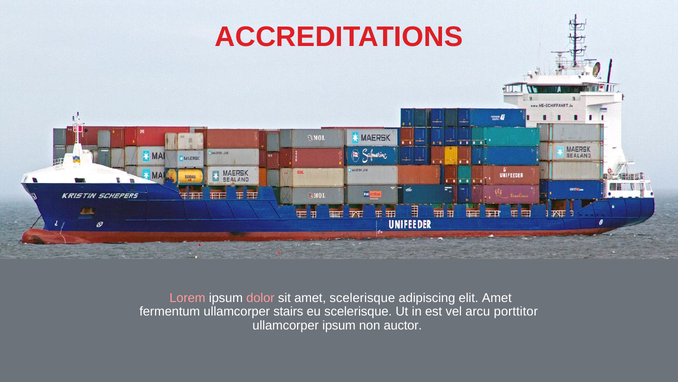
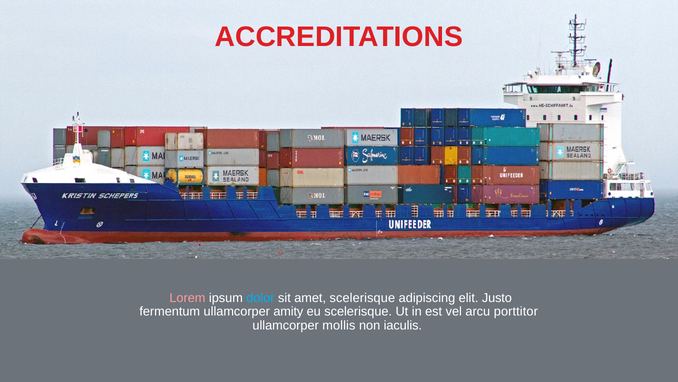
dolor colour: pink -> light blue
elit Amet: Amet -> Justo
stairs: stairs -> amity
ullamcorper ipsum: ipsum -> mollis
auctor: auctor -> iaculis
